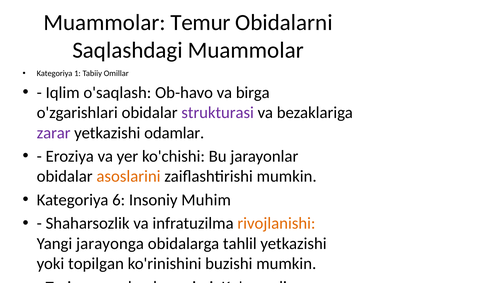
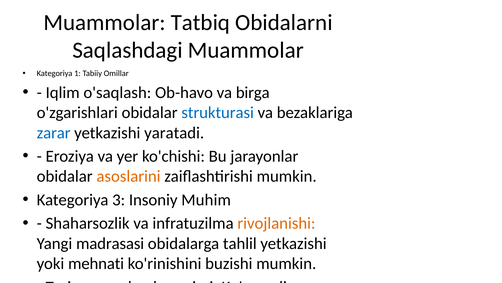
Temur: Temur -> Tatbiq
strukturasi colour: purple -> blue
zarar colour: purple -> blue
yetkazishi odamlar: odamlar -> yaratadi
6: 6 -> 3
jarayonga: jarayonga -> madrasasi
topilgan: topilgan -> mehnati
